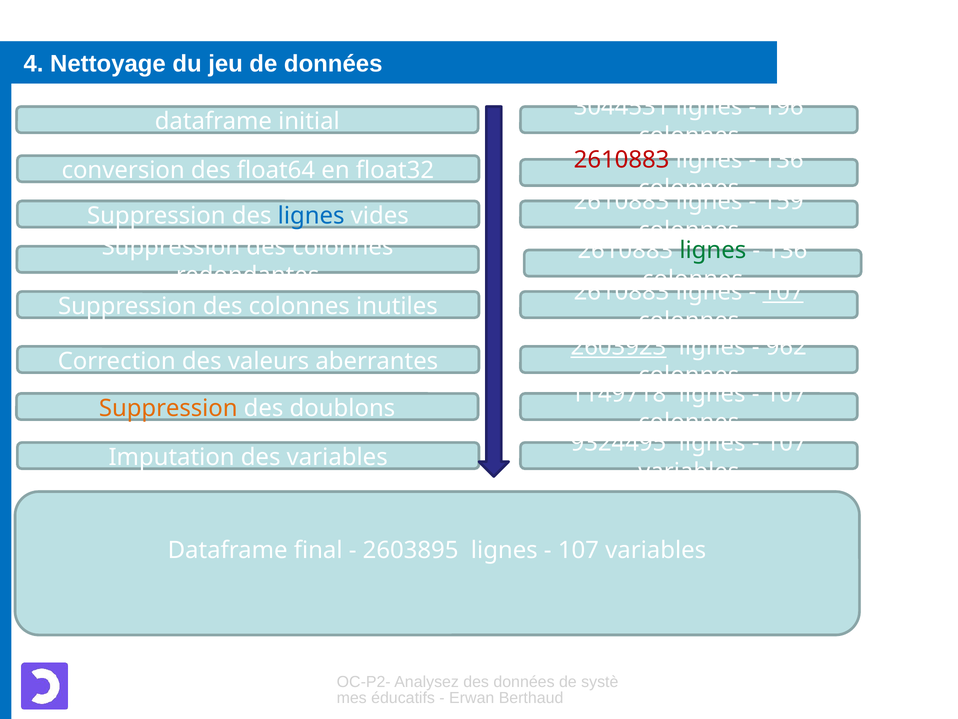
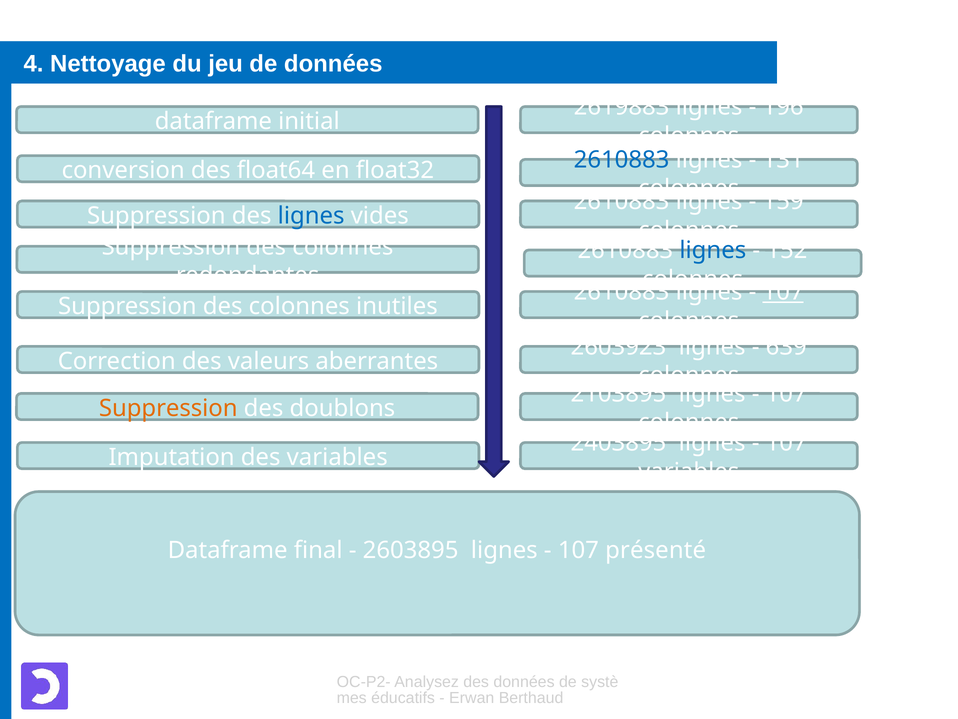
3044531: 3044531 -> 2619883
2610883 at (622, 160) colour: red -> blue
136 at (783, 160): 136 -> 131
lignes at (713, 250) colour: green -> blue
136 at (787, 250): 136 -> 152
2603923 underline: present -> none
962: 962 -> 639
1149718: 1149718 -> 2103895
9324495: 9324495 -> 2403895
variables at (656, 550): variables -> présenté
